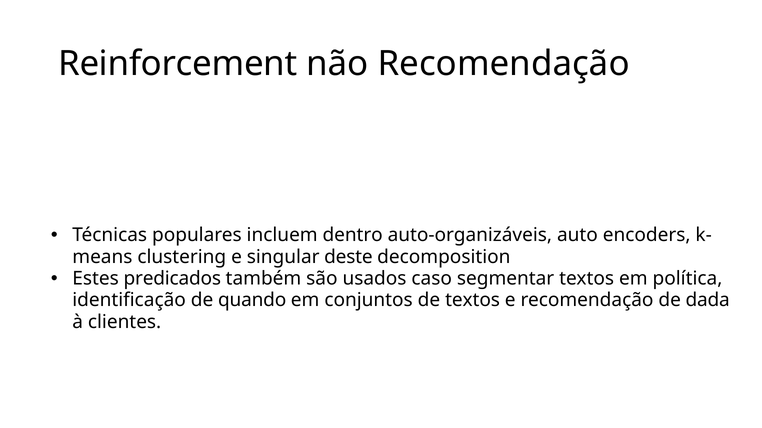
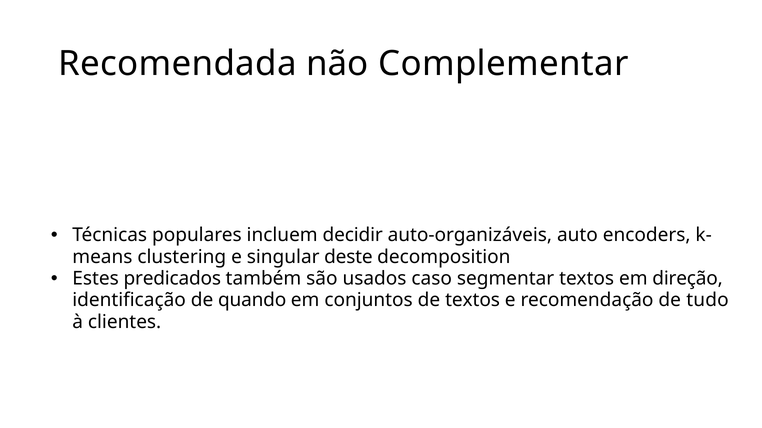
Reinforcement: Reinforcement -> Recomendada
não Recomendação: Recomendação -> Complementar
dentro: dentro -> decidir
política: política -> direção
dada: dada -> tudo
